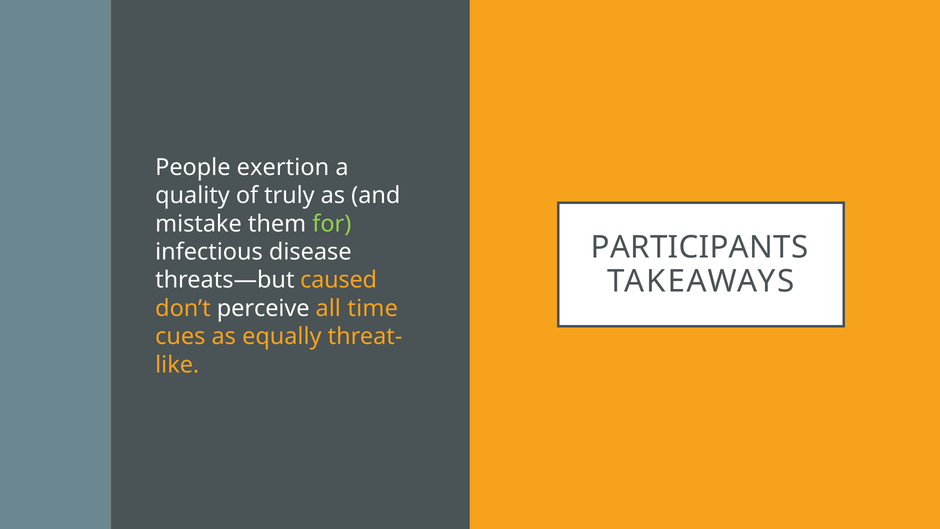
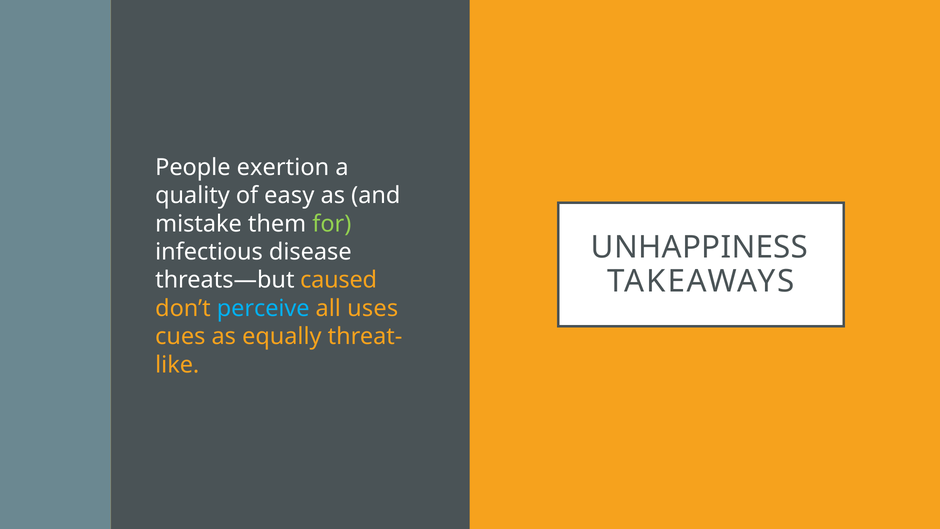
truly: truly -> easy
PARTICIPANTS: PARTICIPANTS -> UNHAPPINESS
perceive colour: white -> light blue
time: time -> uses
